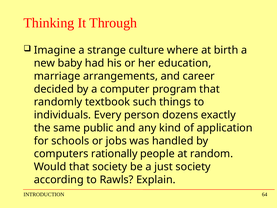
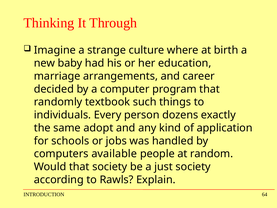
public: public -> adopt
rationally: rationally -> available
